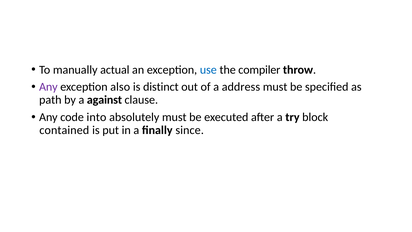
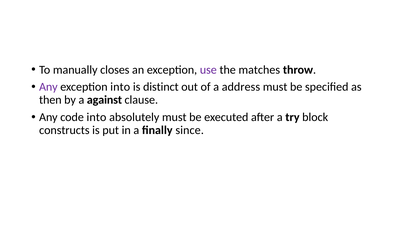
actual: actual -> closes
use colour: blue -> purple
compiler: compiler -> matches
exception also: also -> into
path: path -> then
contained: contained -> constructs
